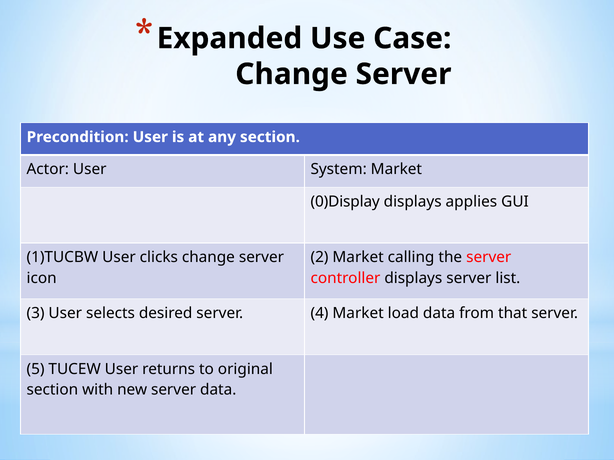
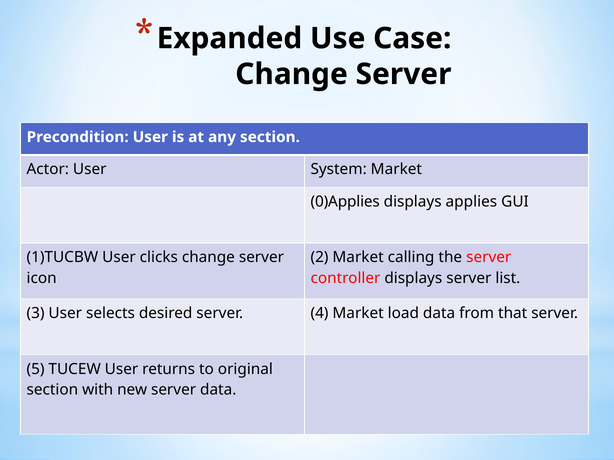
0)Display: 0)Display -> 0)Applies
